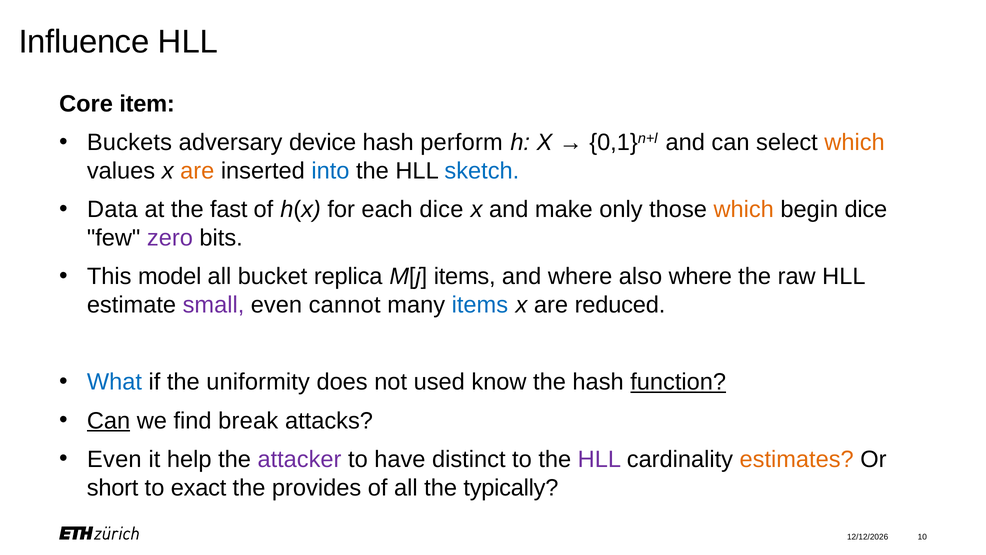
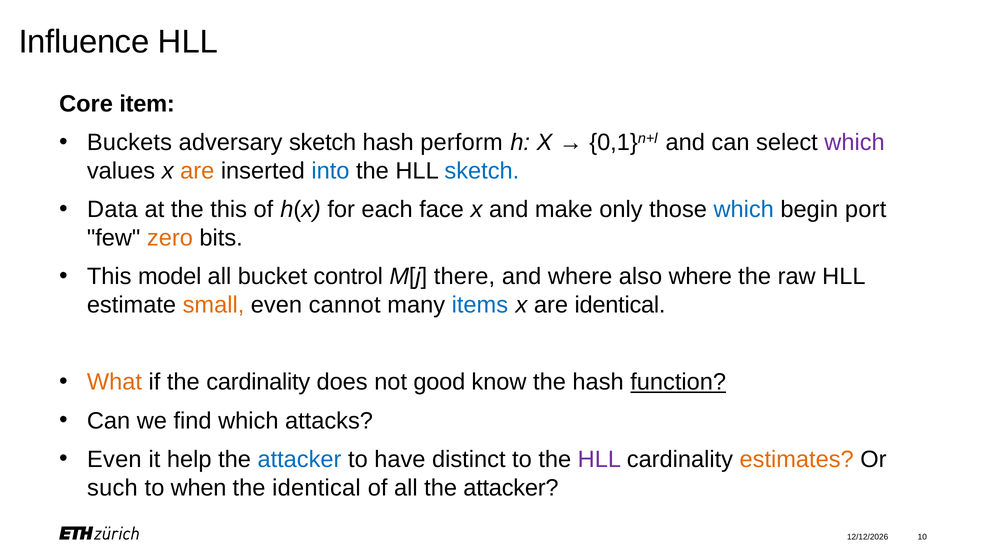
adversary device: device -> sketch
which at (855, 142) colour: orange -> purple
the fast: fast -> this
each dice: dice -> face
which at (744, 209) colour: orange -> blue
begin dice: dice -> port
zero colour: purple -> orange
replica: replica -> control
M[j items: items -> there
small colour: purple -> orange
are reduced: reduced -> identical
What colour: blue -> orange
the uniformity: uniformity -> cardinality
used: used -> good
Can at (109, 421) underline: present -> none
find break: break -> which
attacker at (299, 459) colour: purple -> blue
short: short -> such
exact: exact -> when
the provides: provides -> identical
all the typically: typically -> attacker
